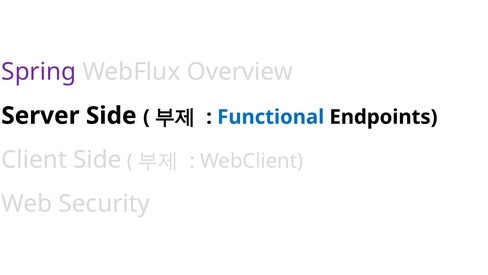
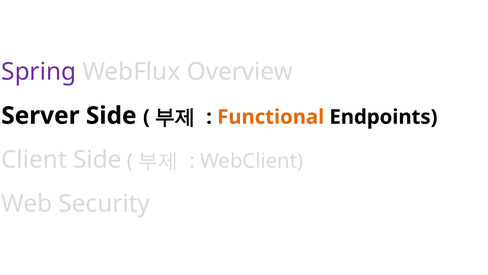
Functional colour: blue -> orange
